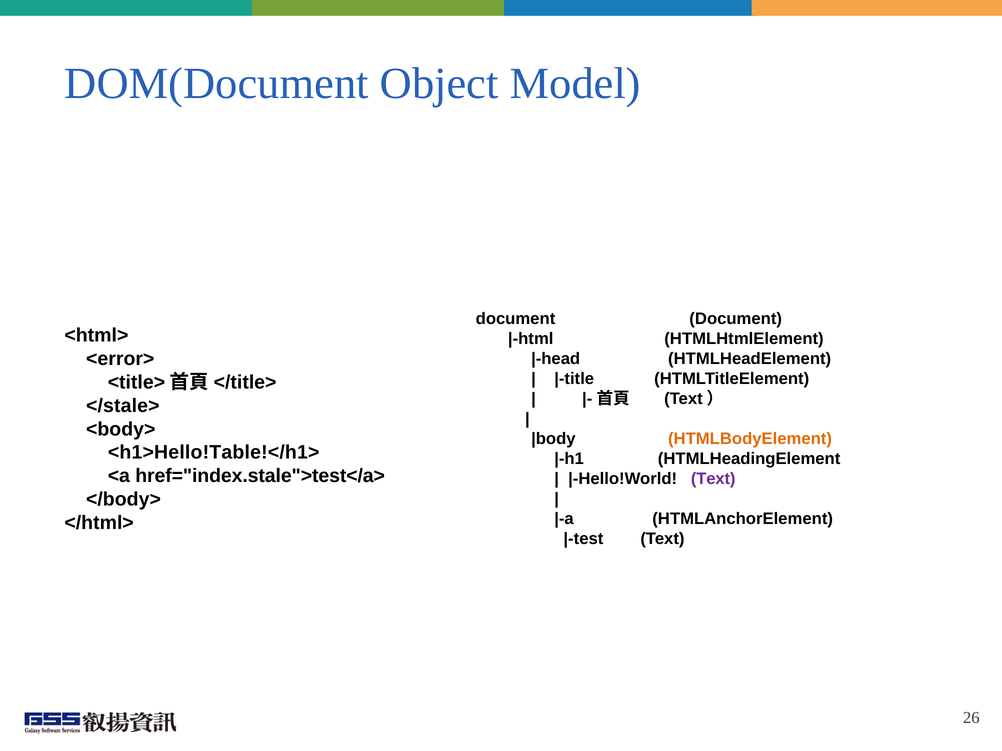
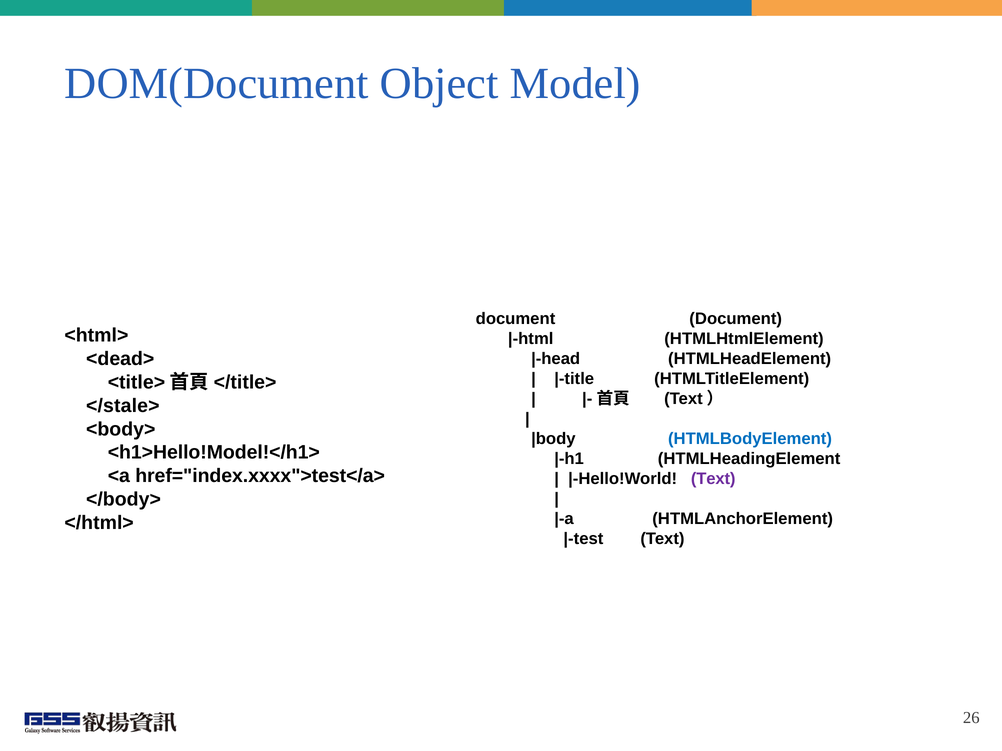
<error>: <error> -> <dead>
HTMLBodyElement colour: orange -> blue
<h1>Hello!Table!</h1>: <h1>Hello!Table!</h1> -> <h1>Hello!Model!</h1>
href="index.stale">test</a>: href="index.stale">test</a> -> href="index.xxxx">test</a>
